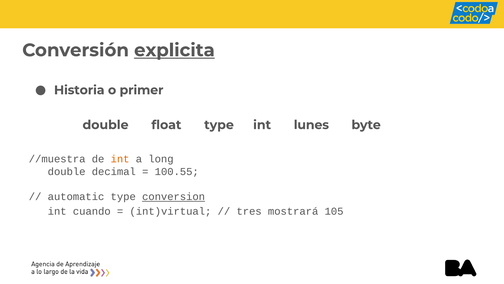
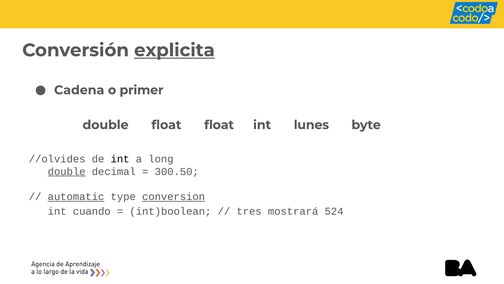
Historia: Historia -> Cadena
float type: type -> float
//muestra: //muestra -> //olvides
int at (120, 159) colour: orange -> black
double at (67, 171) underline: none -> present
100.55: 100.55 -> 300.50
automatic underline: none -> present
int)virtual: int)virtual -> int)boolean
105: 105 -> 524
